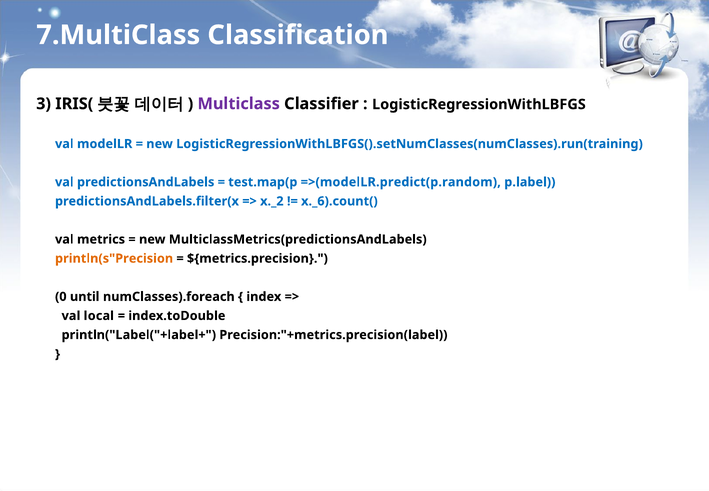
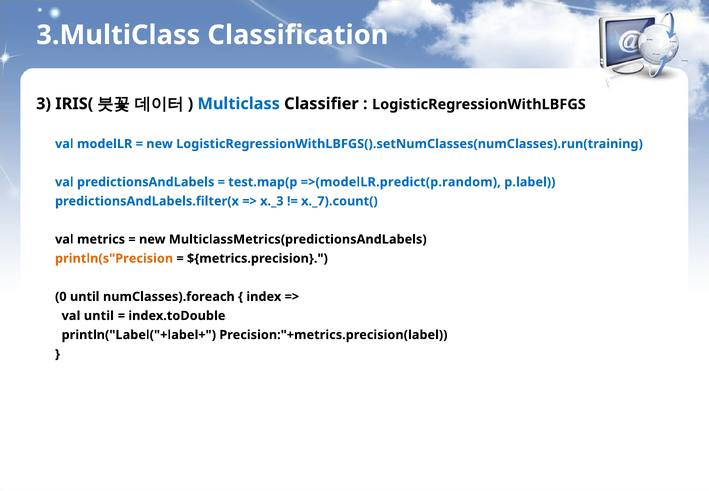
7.MultiClass: 7.MultiClass -> 3.MultiClass
Multiclass colour: purple -> blue
x._2: x._2 -> x._3
x._6).count(: x._6).count( -> x._7).count(
val local: local -> until
